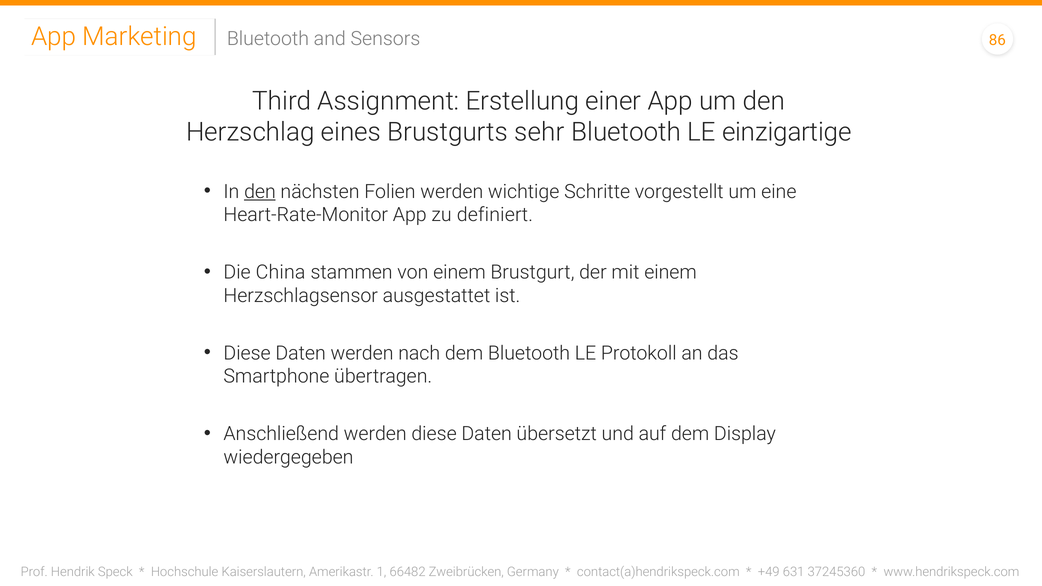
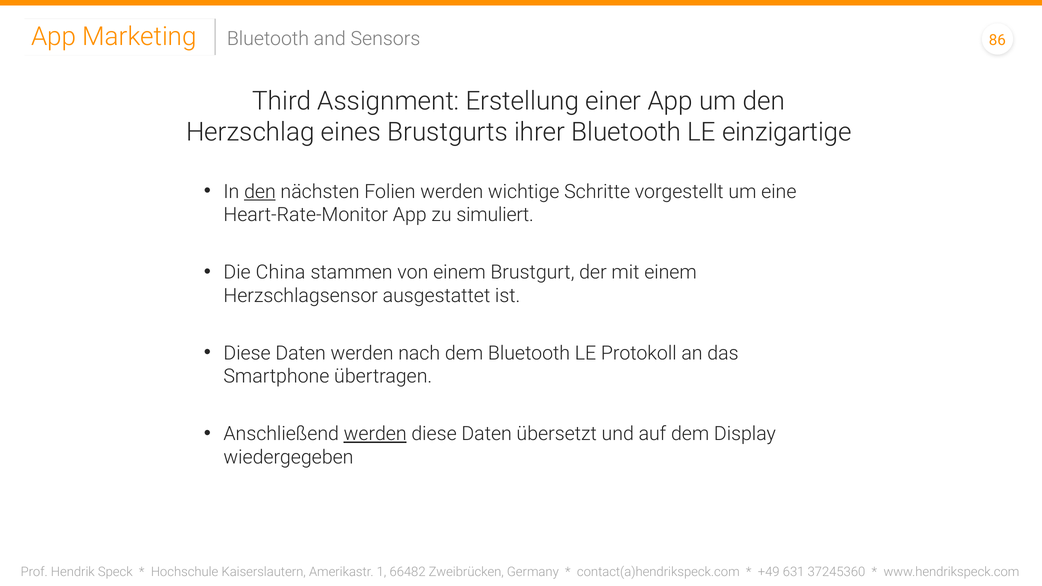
sehr: sehr -> ihrer
definiert: definiert -> simuliert
werden at (375, 434) underline: none -> present
